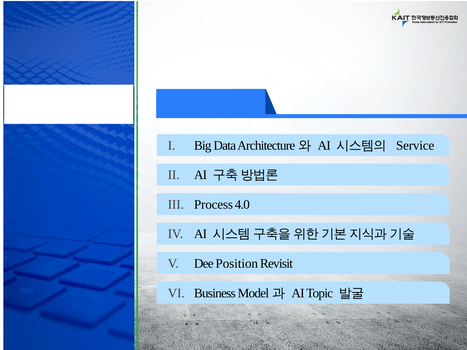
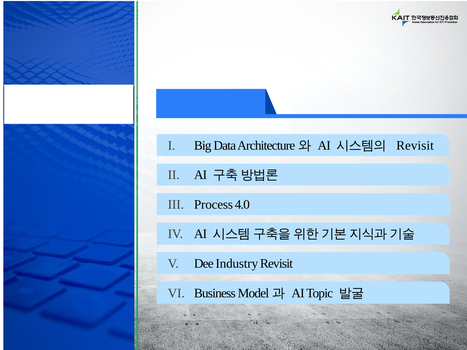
Service at (415, 146): Service -> Revisit
Position: Position -> Industry
